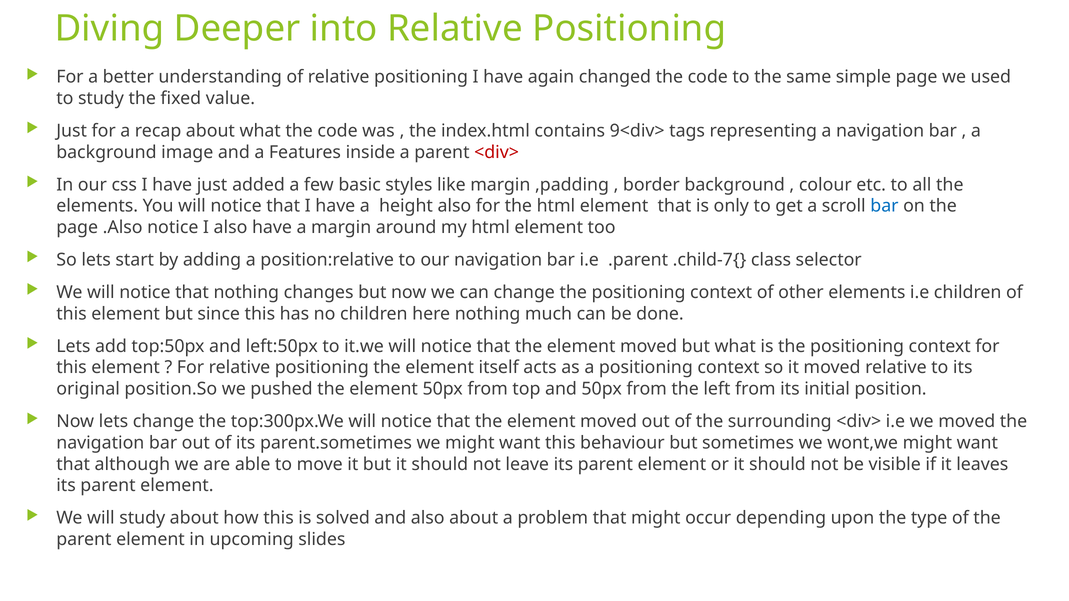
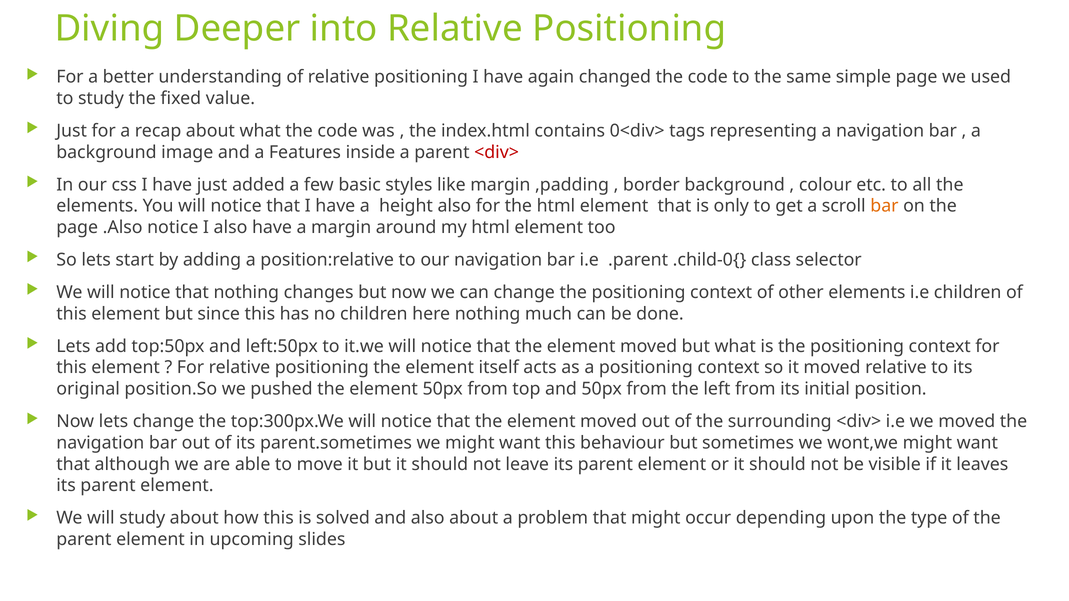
9<div>: 9<div> -> 0<div>
bar at (884, 206) colour: blue -> orange
.child-7{: .child-7{ -> .child-0{
